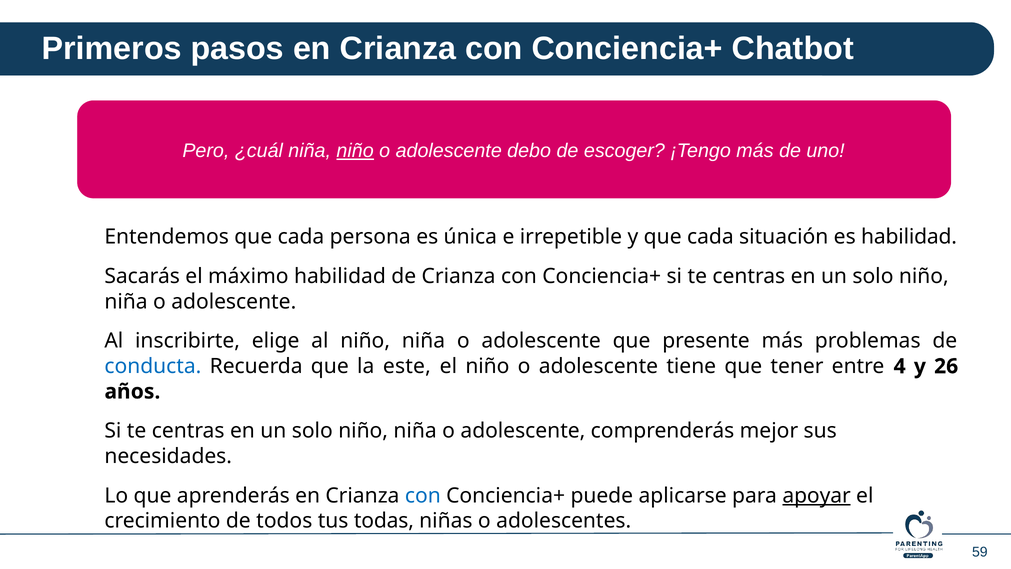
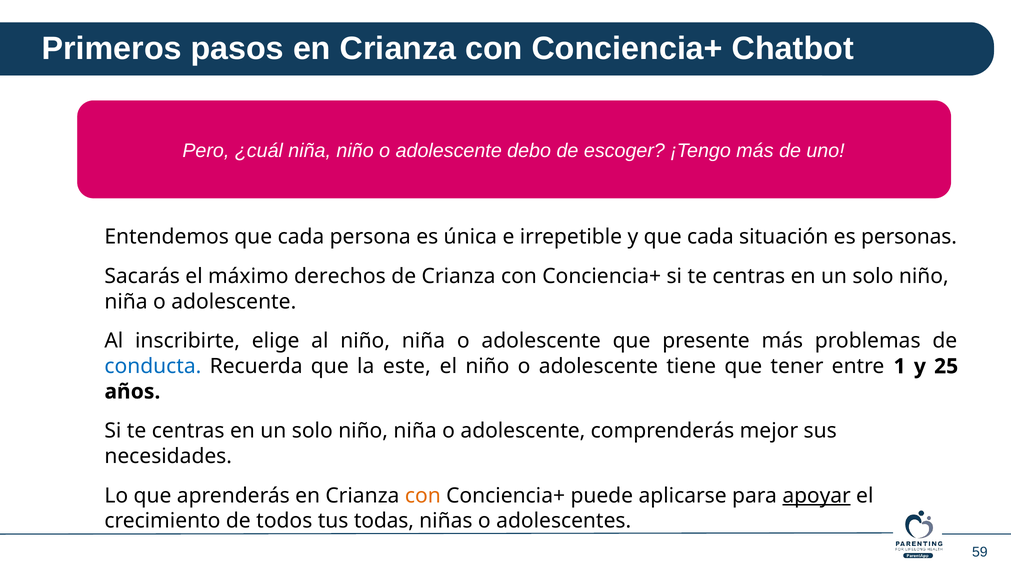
niño at (355, 151) underline: present -> none
es habilidad: habilidad -> personas
máximo habilidad: habilidad -> derechos
4: 4 -> 1
26: 26 -> 25
con at (423, 495) colour: blue -> orange
